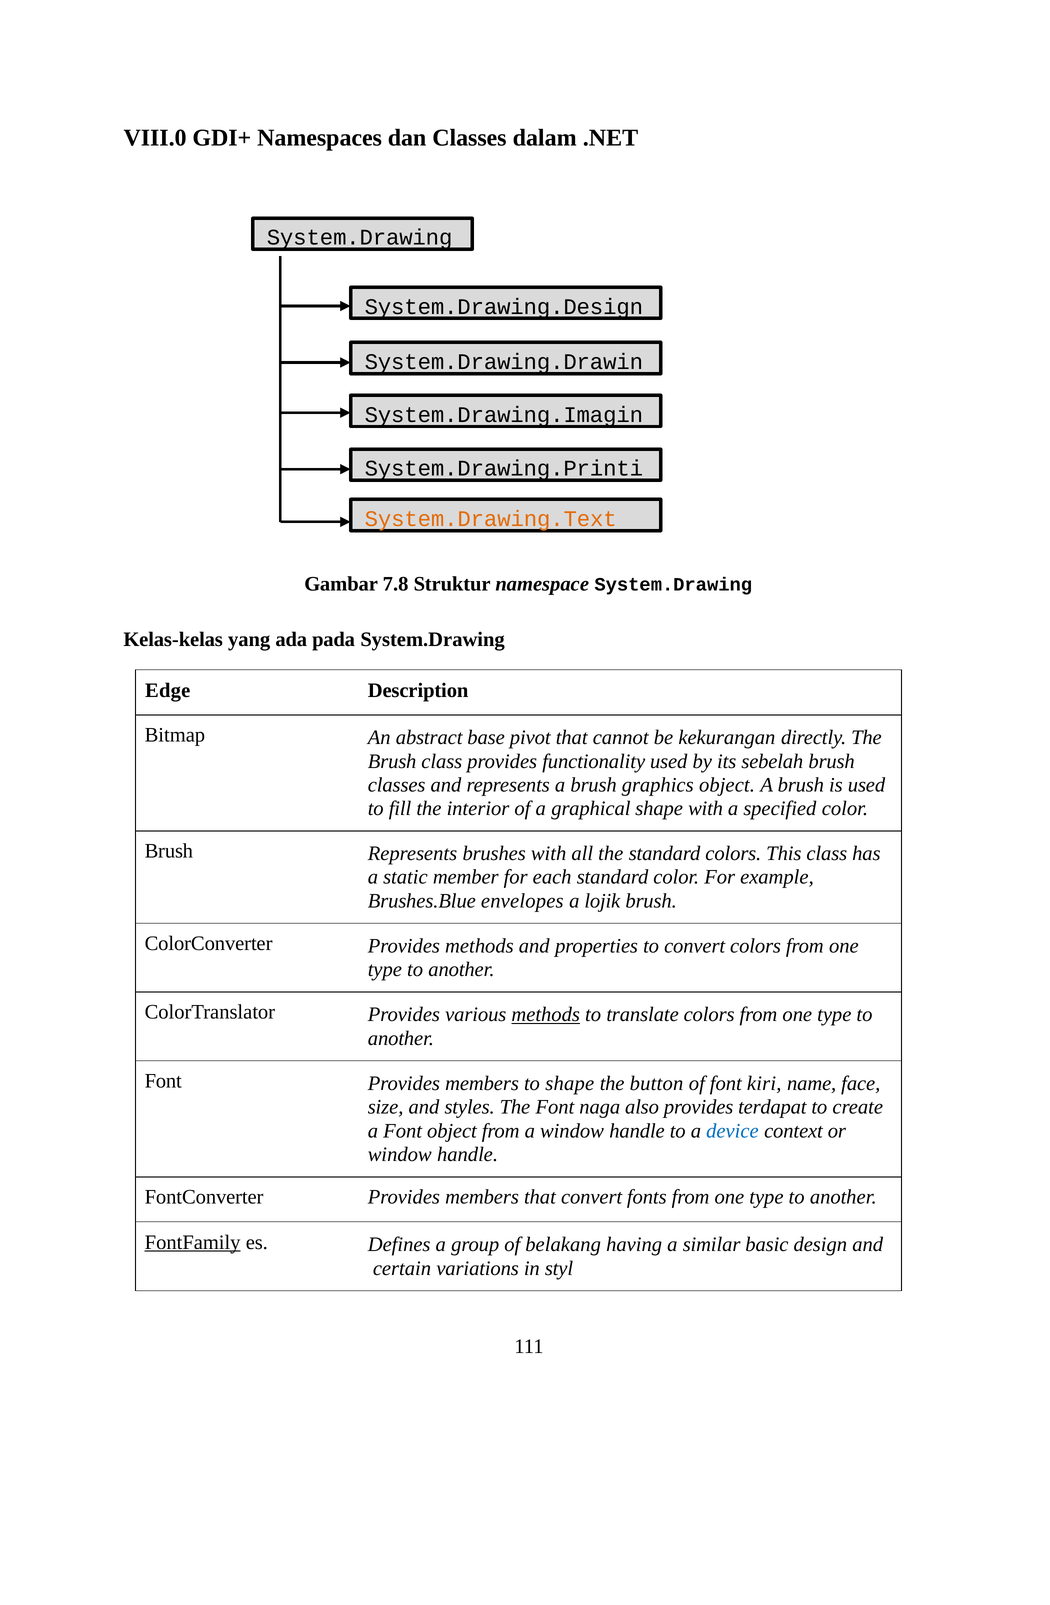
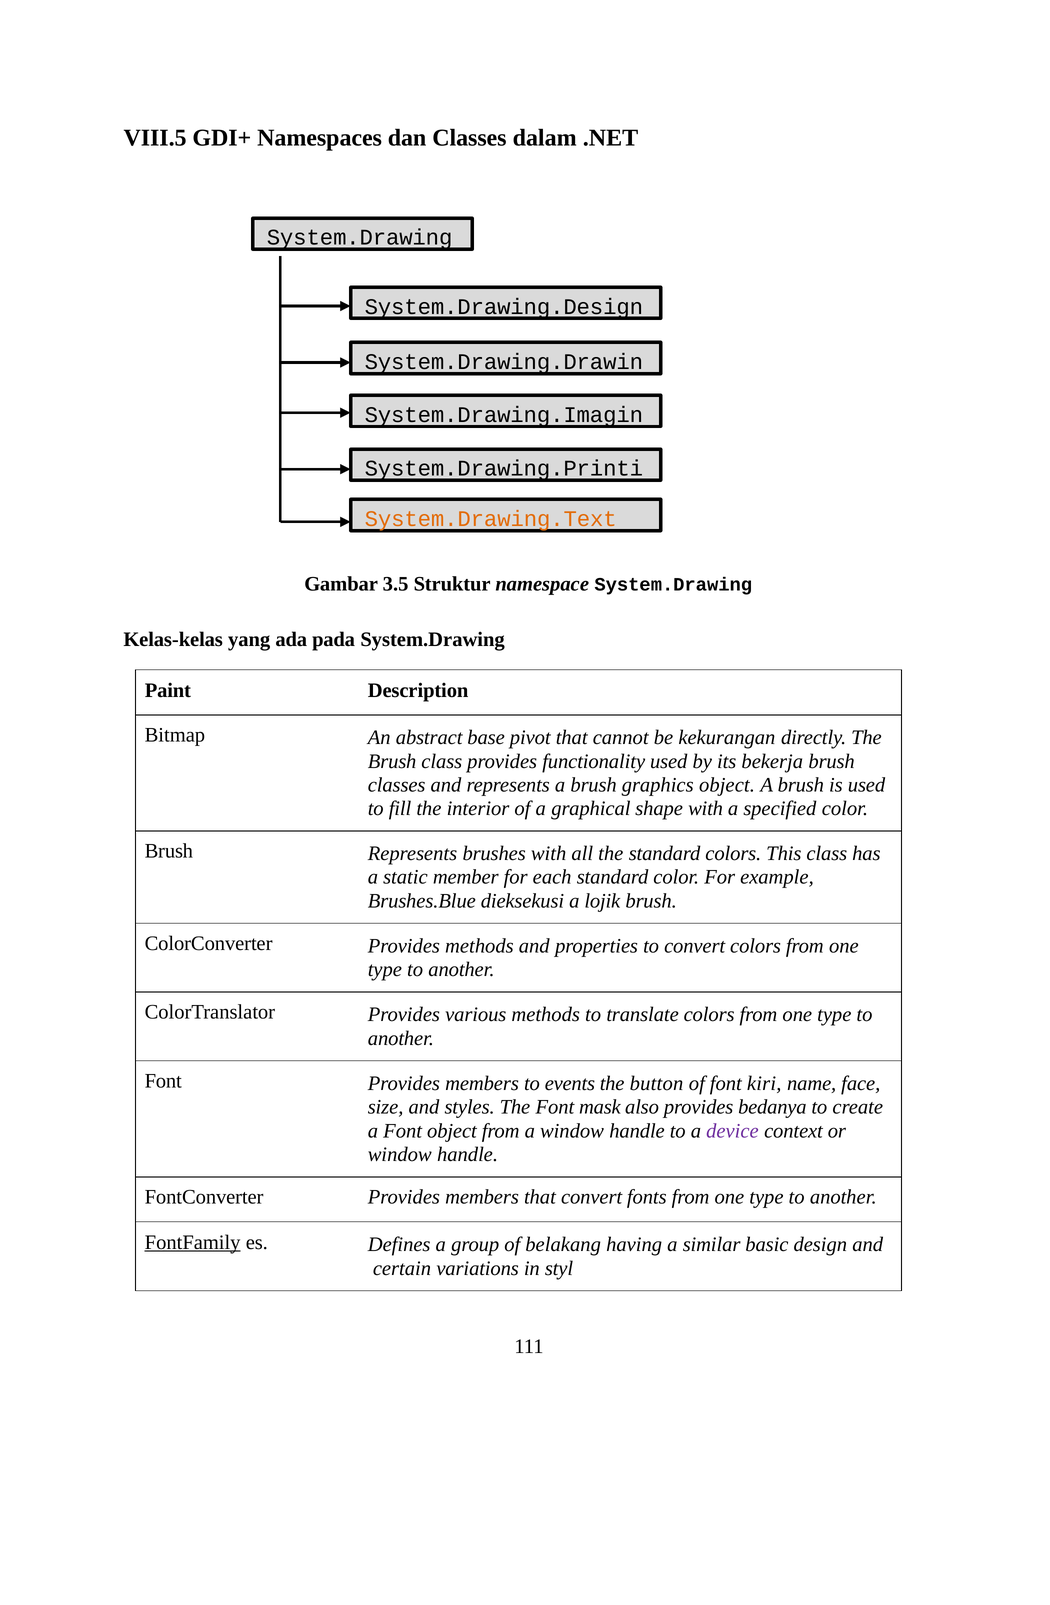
VIII.0: VIII.0 -> VIII.5
7.8: 7.8 -> 3.5
Edge: Edge -> Paint
sebelah: sebelah -> bekerja
envelopes: envelopes -> dieksekusi
methods at (546, 1015) underline: present -> none
to shape: shape -> events
naga: naga -> mask
terdapat: terdapat -> bedanya
device colour: blue -> purple
